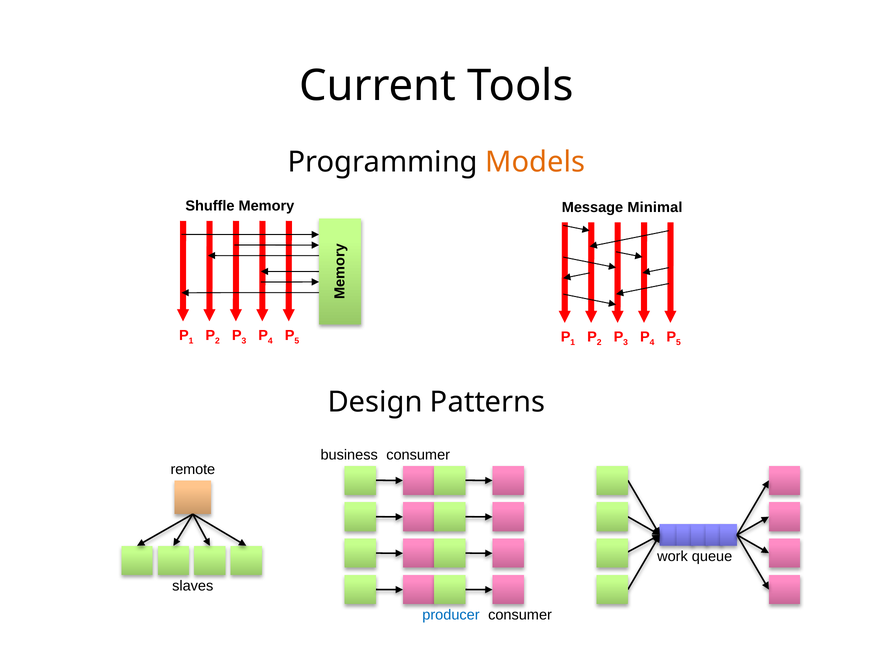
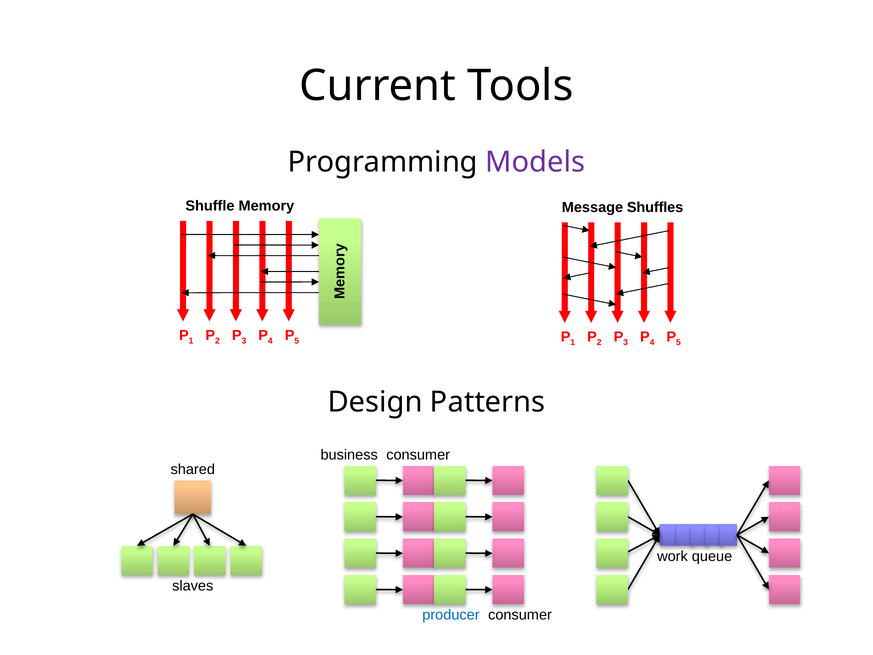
Models colour: orange -> purple
Minimal: Minimal -> Shuffles
remote: remote -> shared
